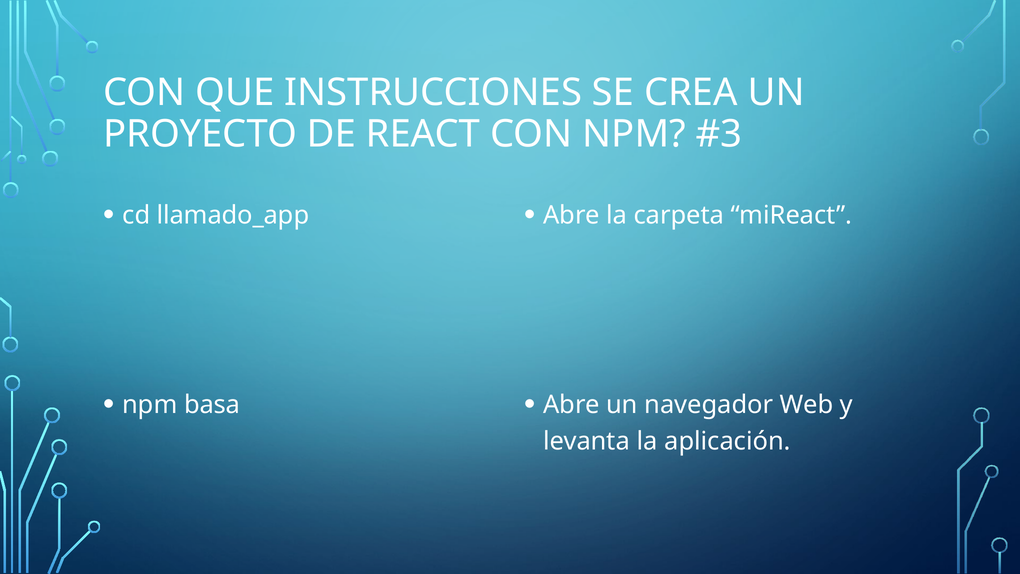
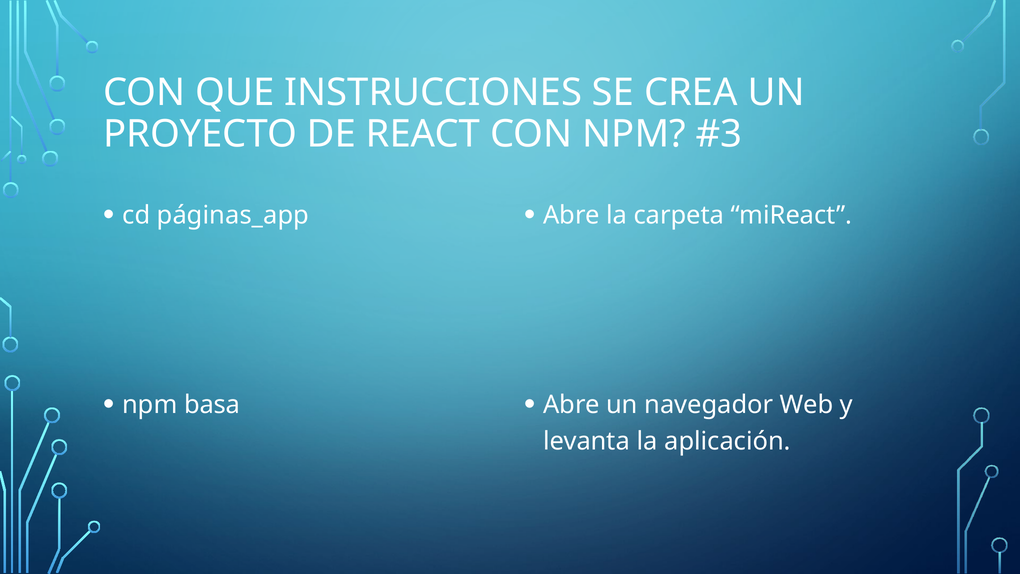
llamado_app: llamado_app -> páginas_app
